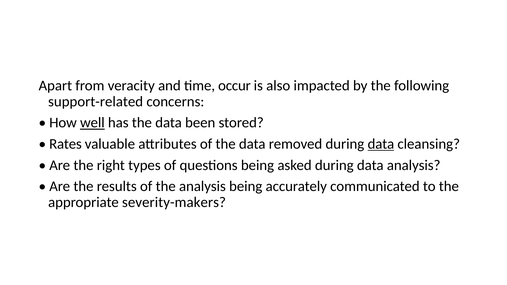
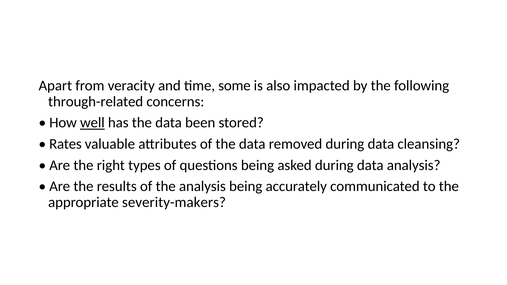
occur: occur -> some
support-related: support-related -> through-related
data at (381, 144) underline: present -> none
